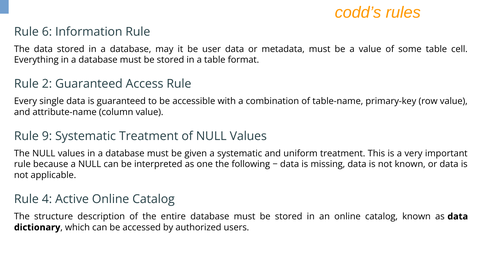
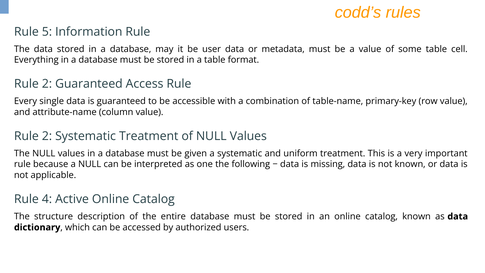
6: 6 -> 5
9 at (47, 136): 9 -> 2
